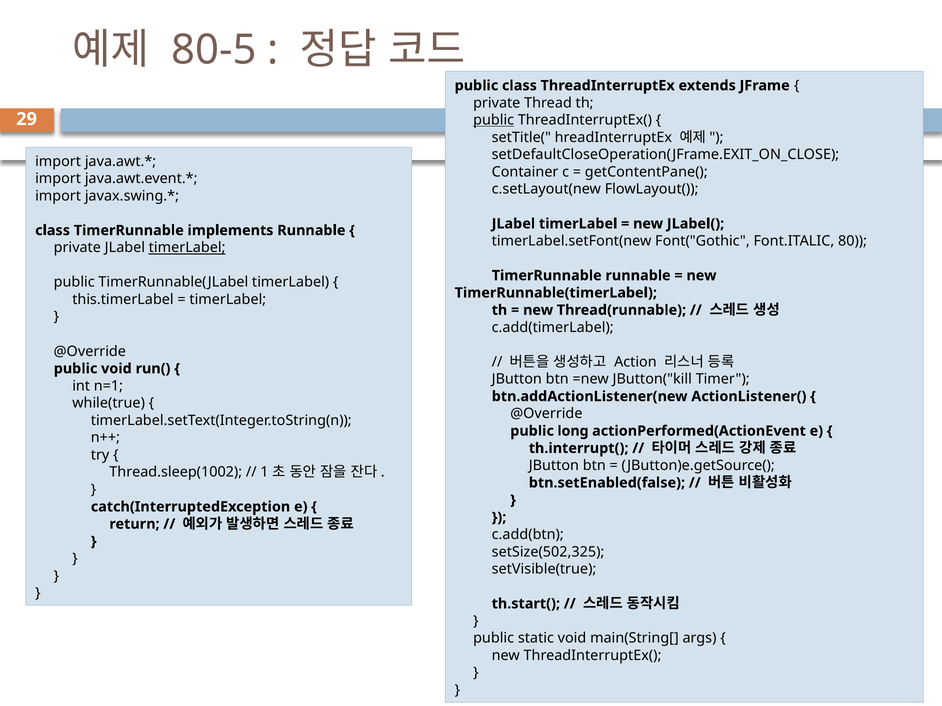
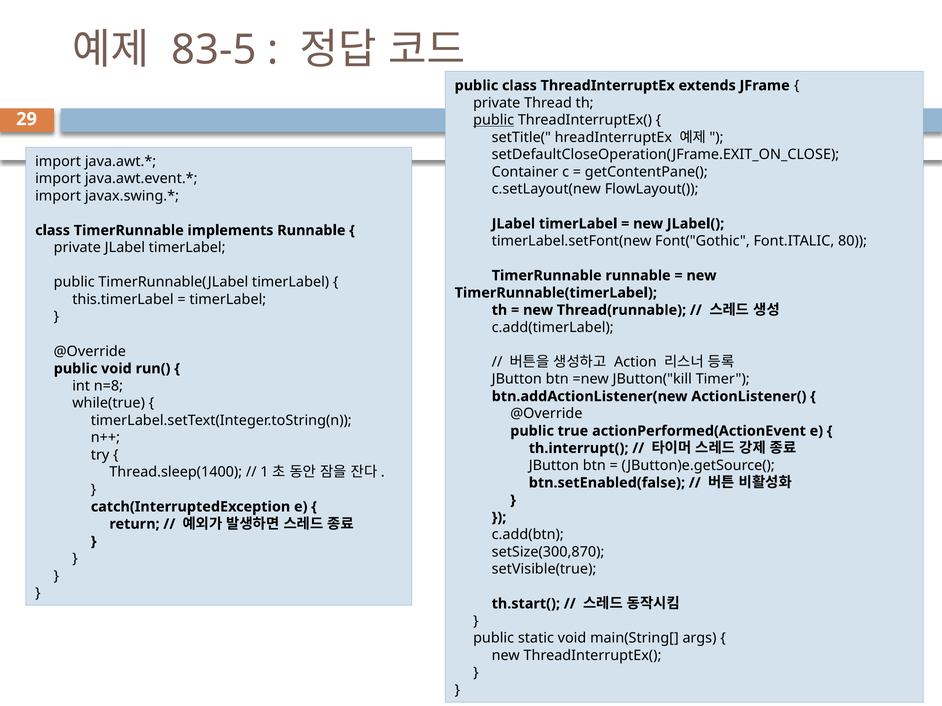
80-5: 80-5 -> 83-5
timerLabel at (187, 248) underline: present -> none
n=1: n=1 -> n=8
long: long -> true
Thread.sleep(1002: Thread.sleep(1002 -> Thread.sleep(1400
setSize(502,325: setSize(502,325 -> setSize(300,870
